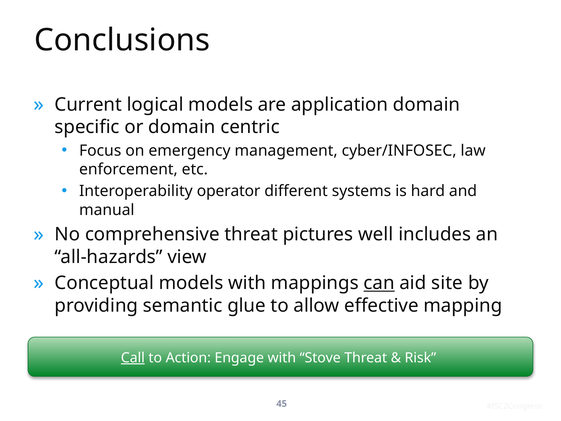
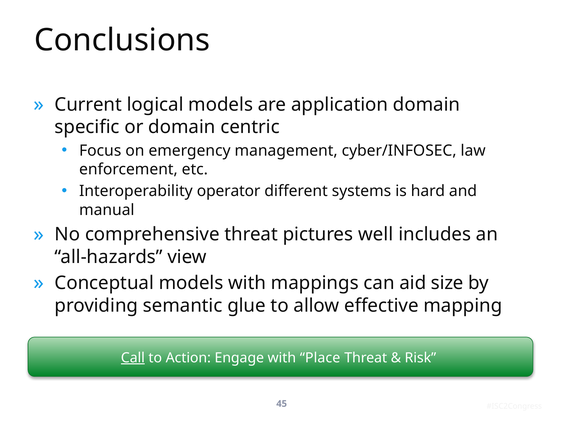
can underline: present -> none
site: site -> size
Stove: Stove -> Place
